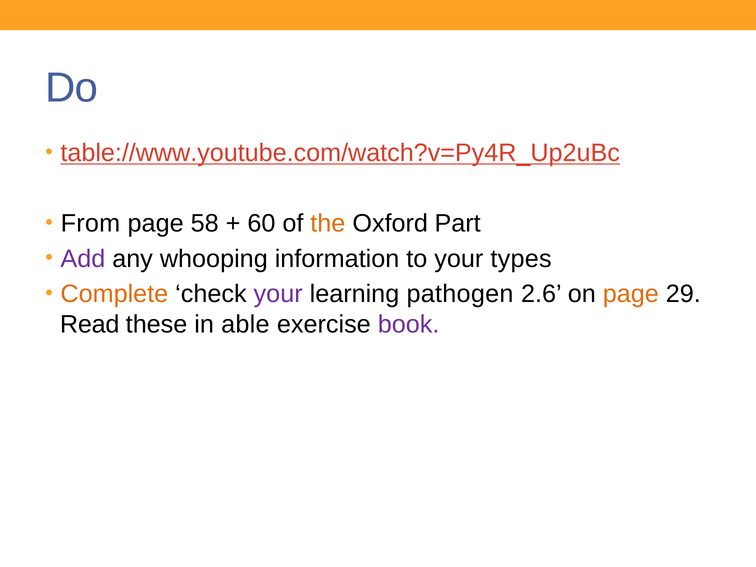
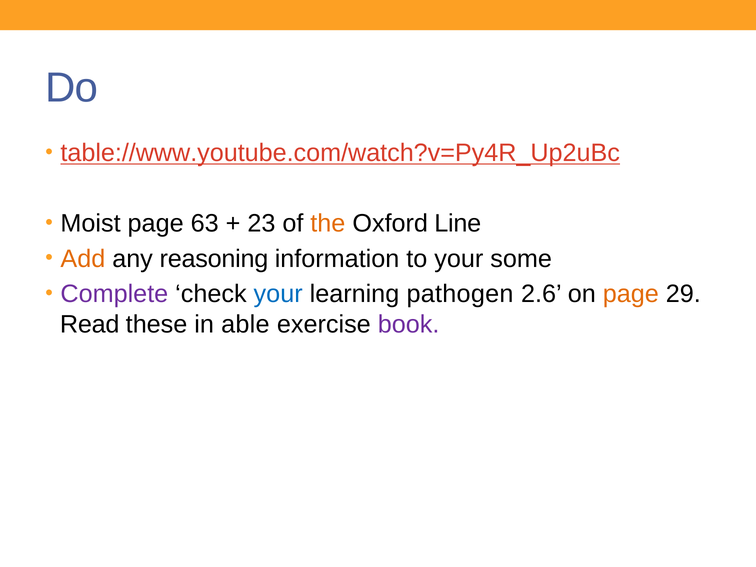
From: From -> Moist
58: 58 -> 63
60: 60 -> 23
Part: Part -> Line
Add colour: purple -> orange
whooping: whooping -> reasoning
types: types -> some
Complete colour: orange -> purple
your at (278, 294) colour: purple -> blue
